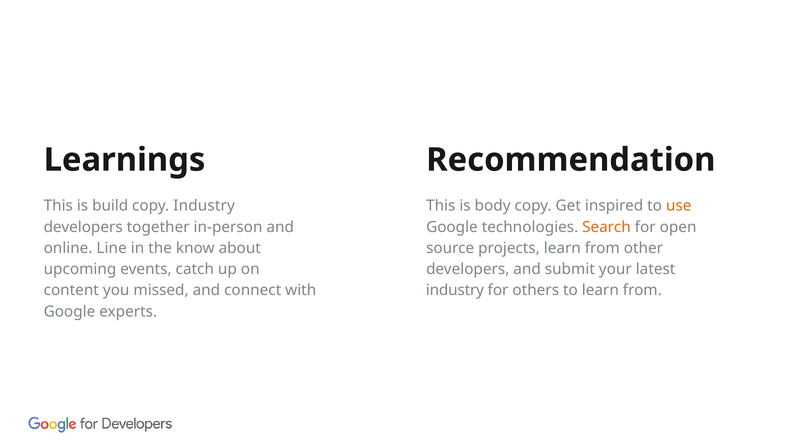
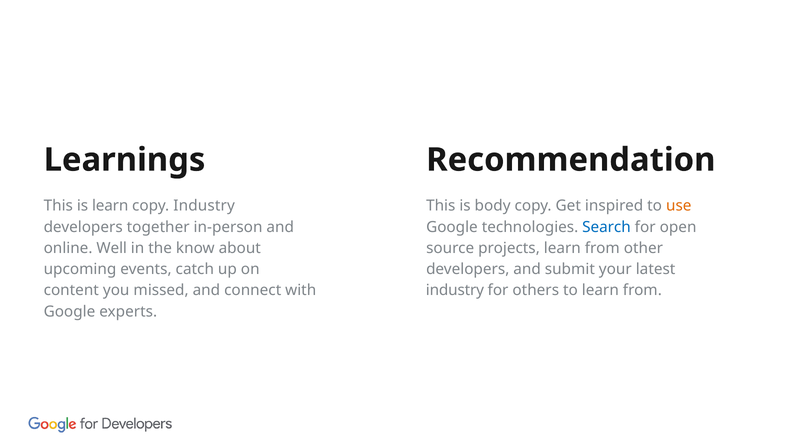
is build: build -> learn
Search colour: orange -> blue
Line: Line -> Well
